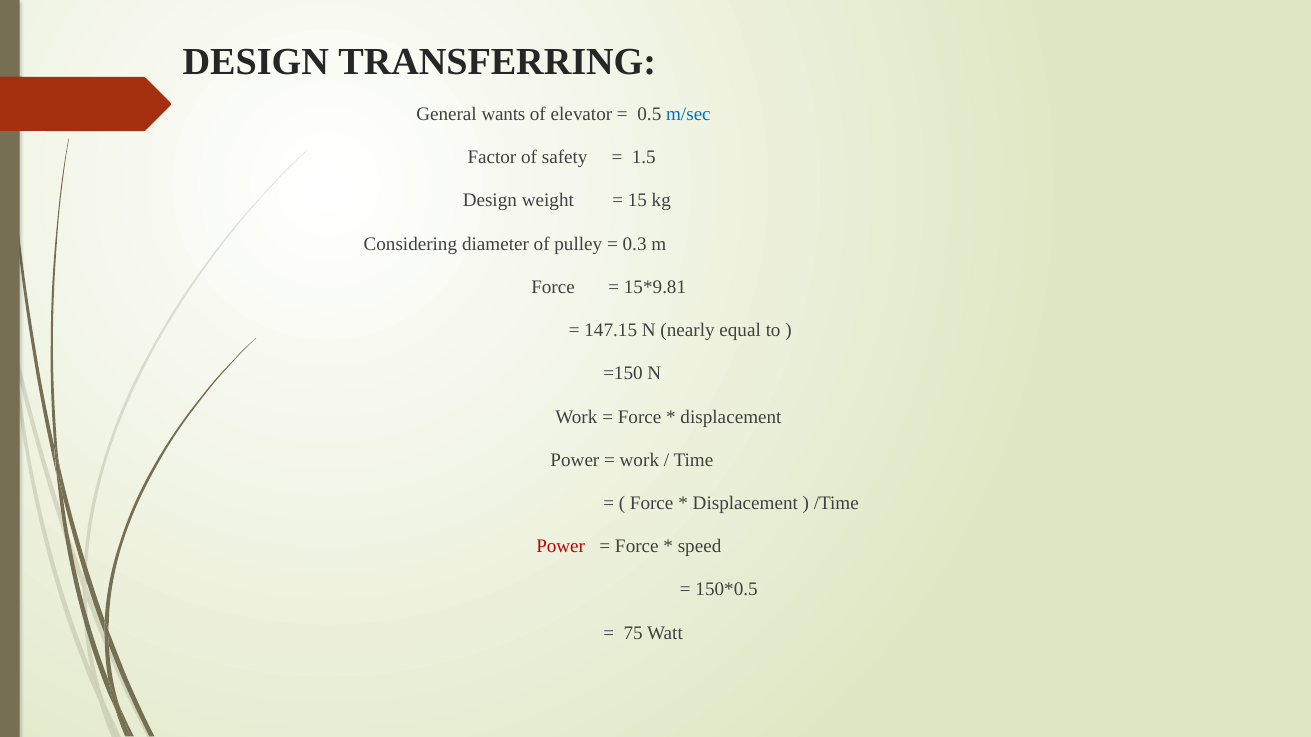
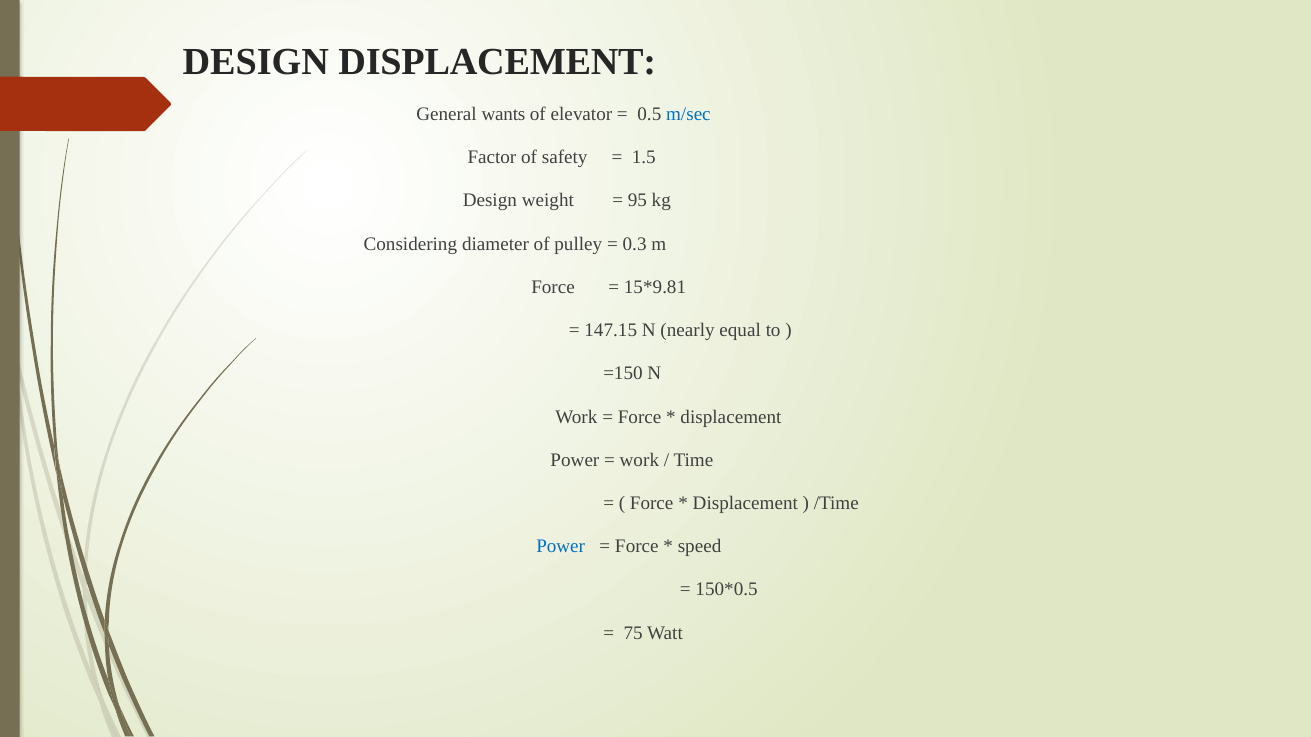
DESIGN TRANSFERRING: TRANSFERRING -> DISPLACEMENT
15: 15 -> 95
Power at (561, 547) colour: red -> blue
